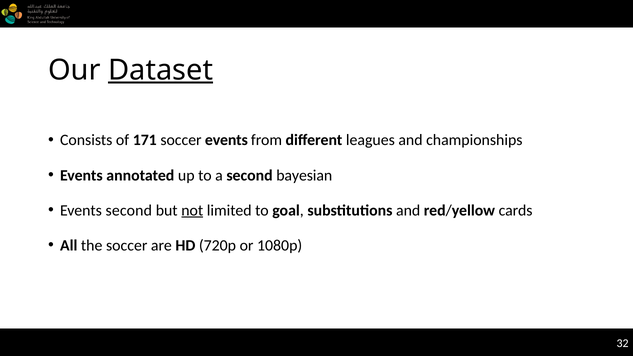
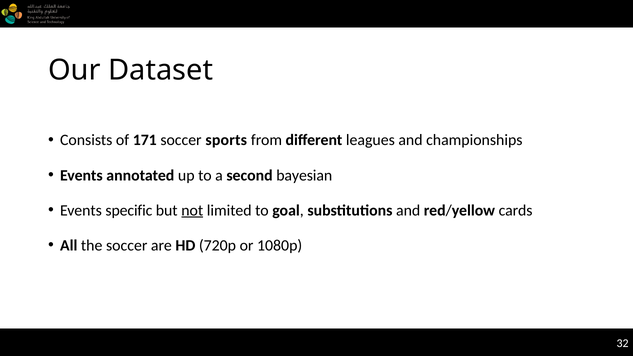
Dataset underline: present -> none
soccer events: events -> sports
Events second: second -> specific
